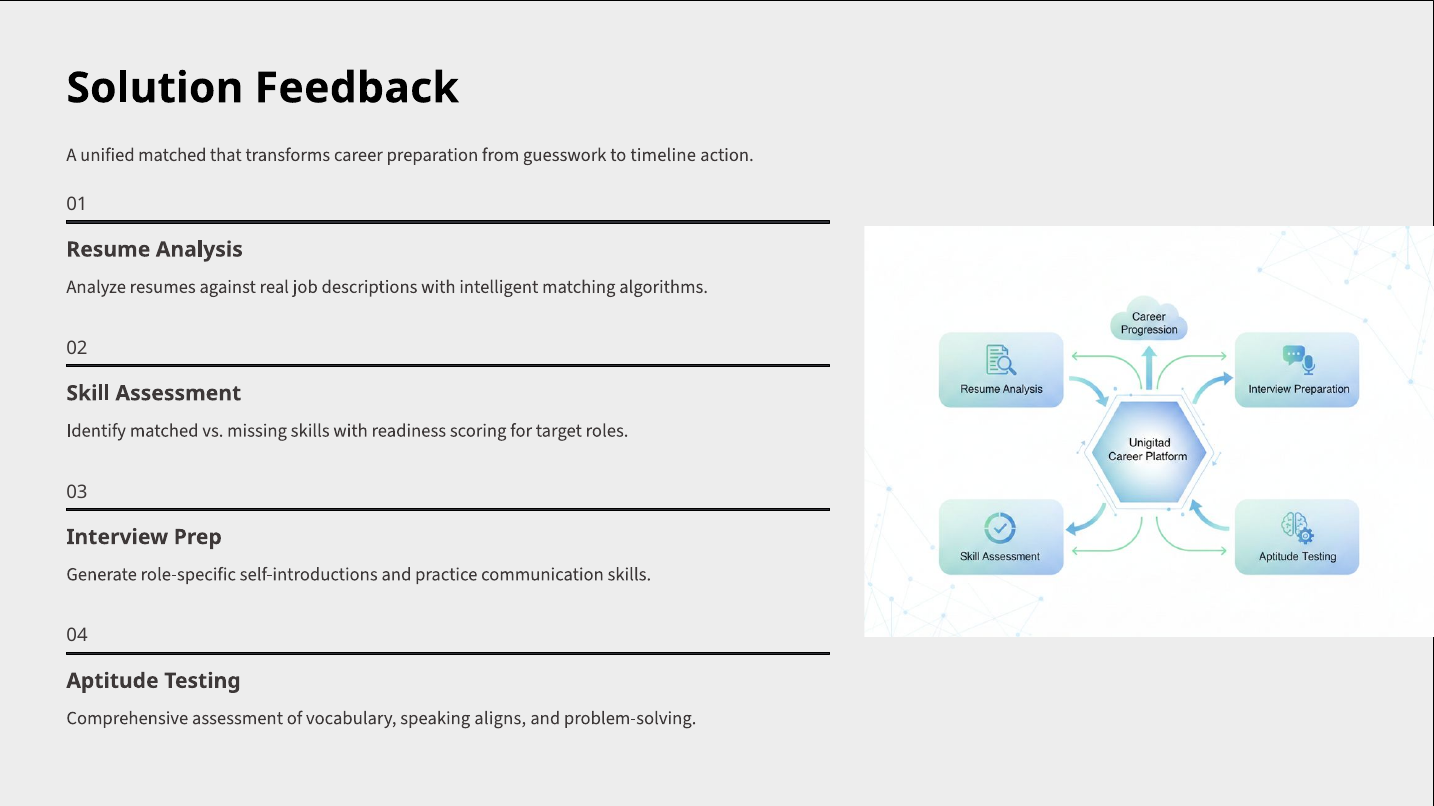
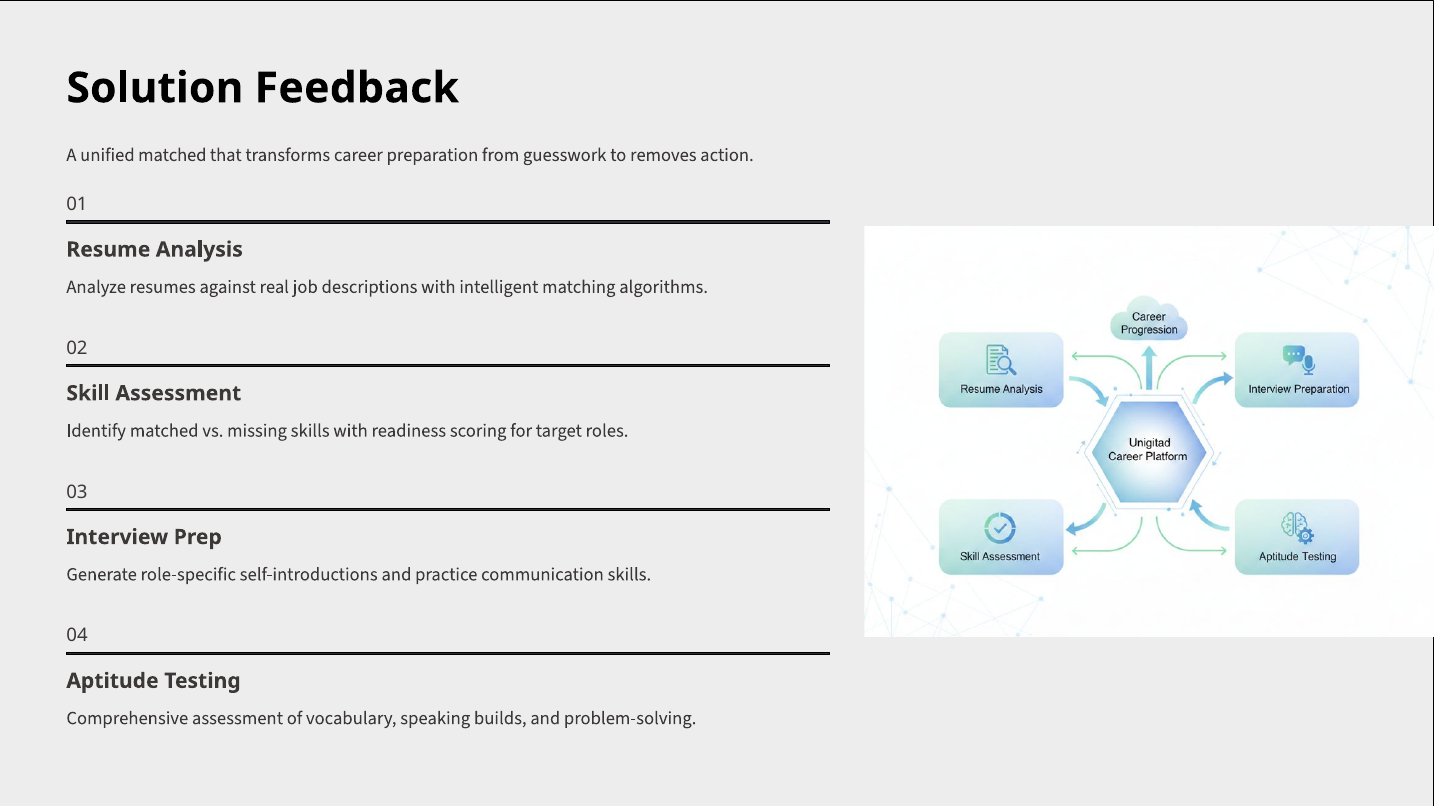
timeline: timeline -> removes
aligns: aligns -> builds
